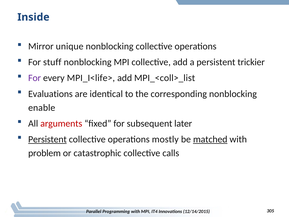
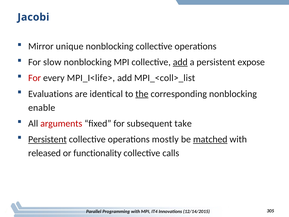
Inside: Inside -> Jacobi
stuff: stuff -> slow
add at (180, 62) underline: none -> present
trickier: trickier -> expose
For at (35, 78) colour: purple -> red
the underline: none -> present
later: later -> take
problem: problem -> released
catastrophic: catastrophic -> functionality
